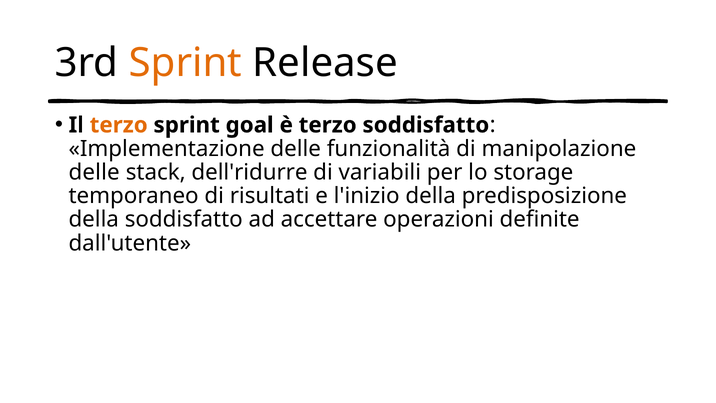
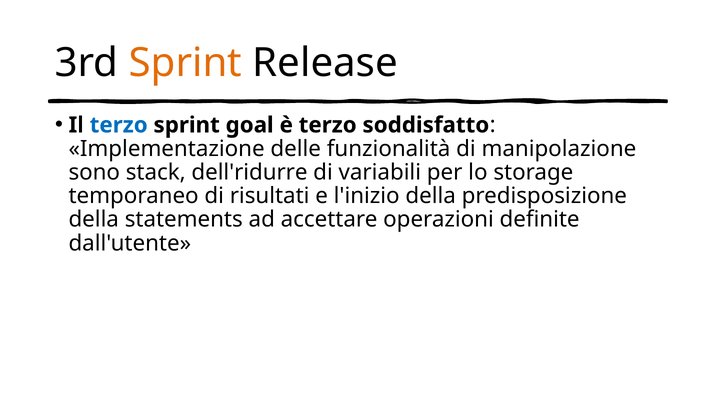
terzo at (119, 125) colour: orange -> blue
delle at (94, 172): delle -> sono
della soddisfatto: soddisfatto -> statements
